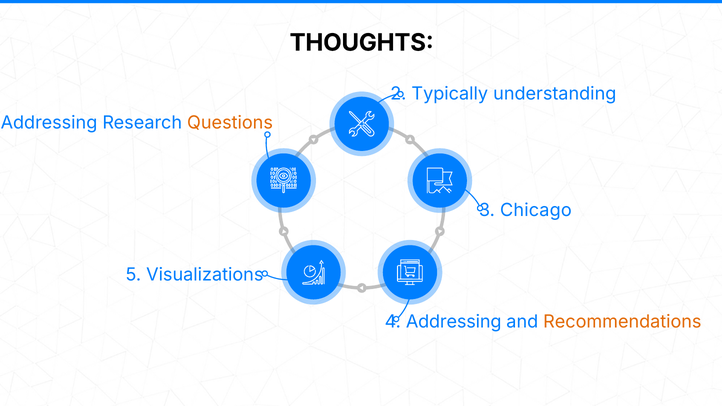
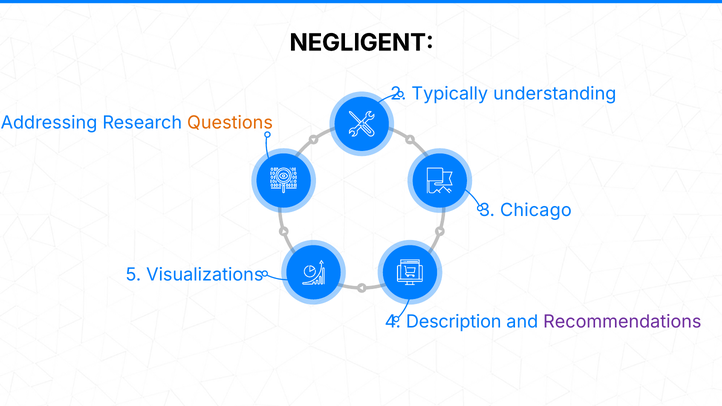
THOUGHTS: THOUGHTS -> NEGLIGENT
4 Addressing: Addressing -> Description
Recommendations colour: orange -> purple
